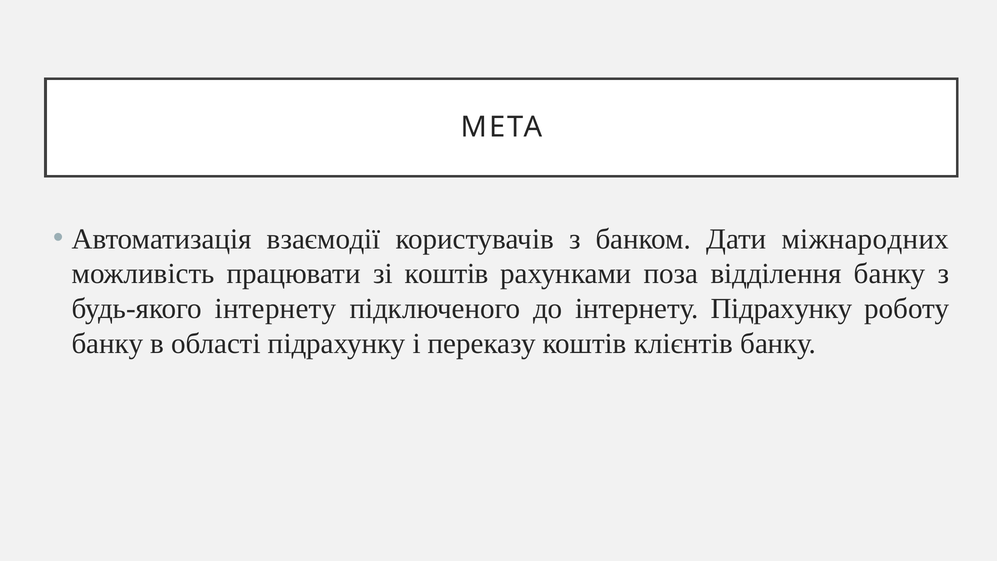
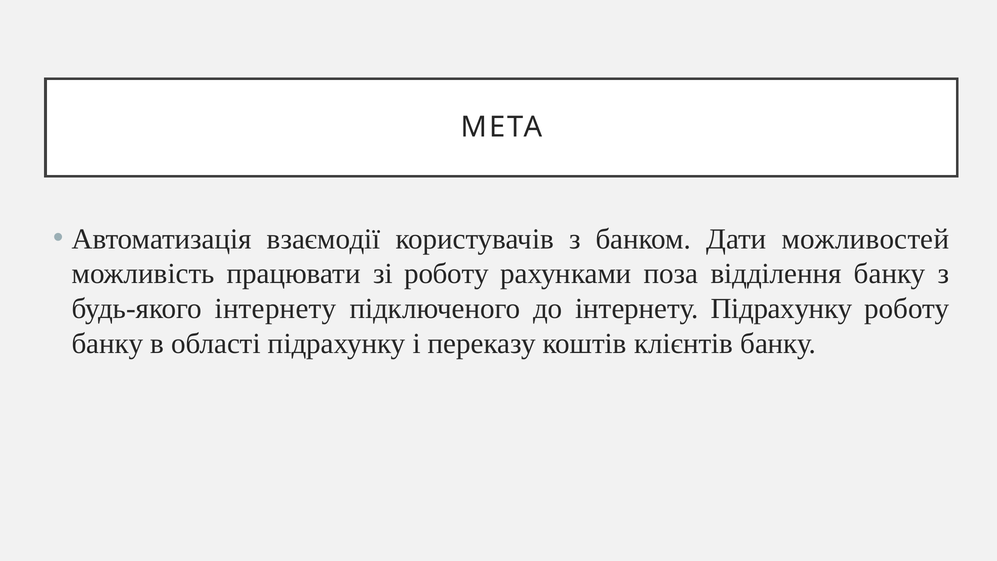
міжнародних: міжнародних -> можливостей
зі коштів: коштів -> роботу
